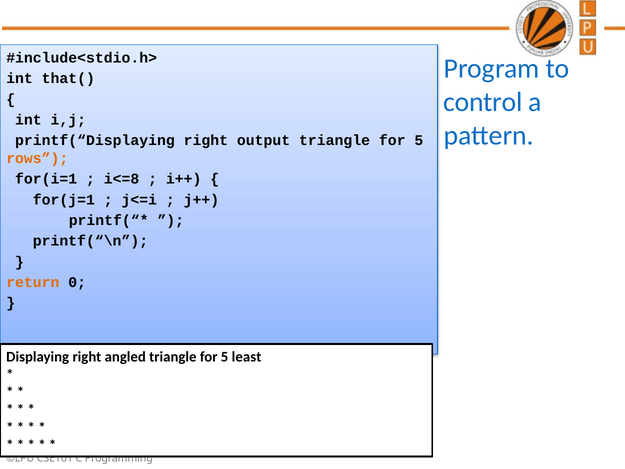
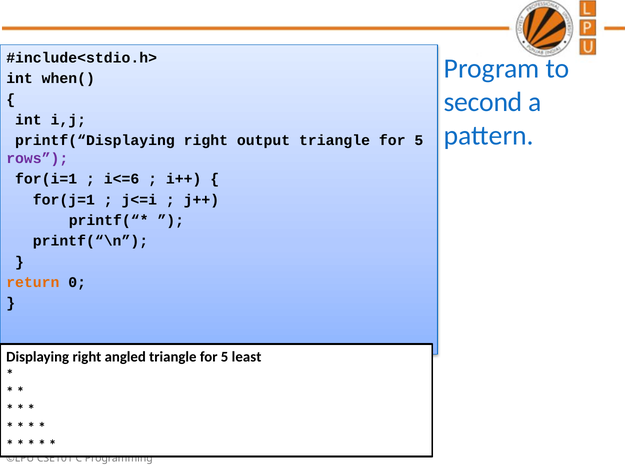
that(: that( -> when(
control: control -> second
rows colour: orange -> purple
i<=8: i<=8 -> i<=6
